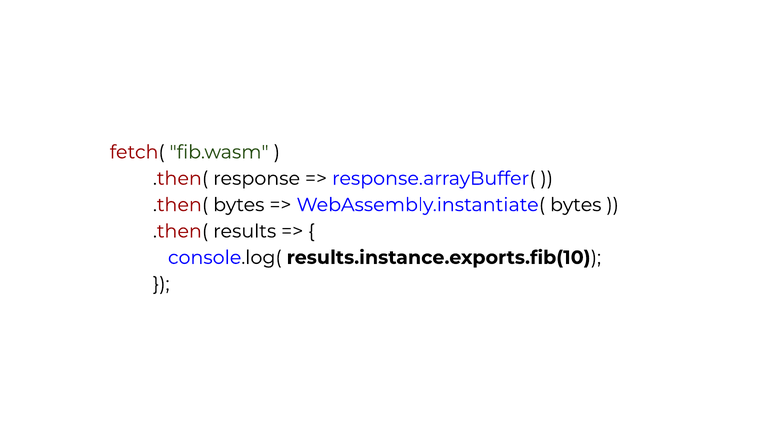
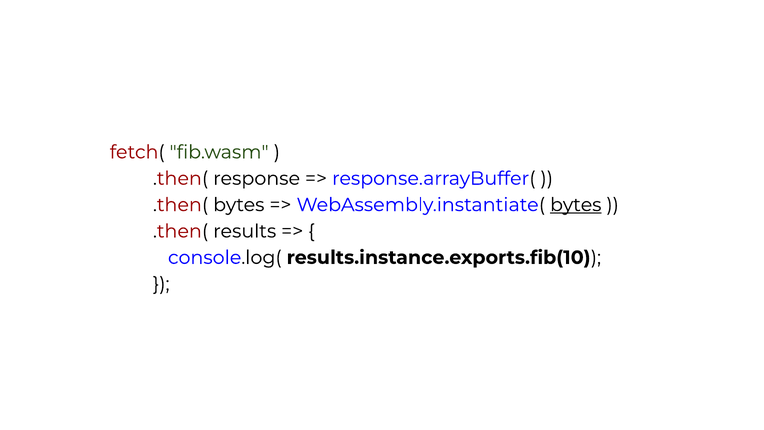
bytes at (576, 205) underline: none -> present
